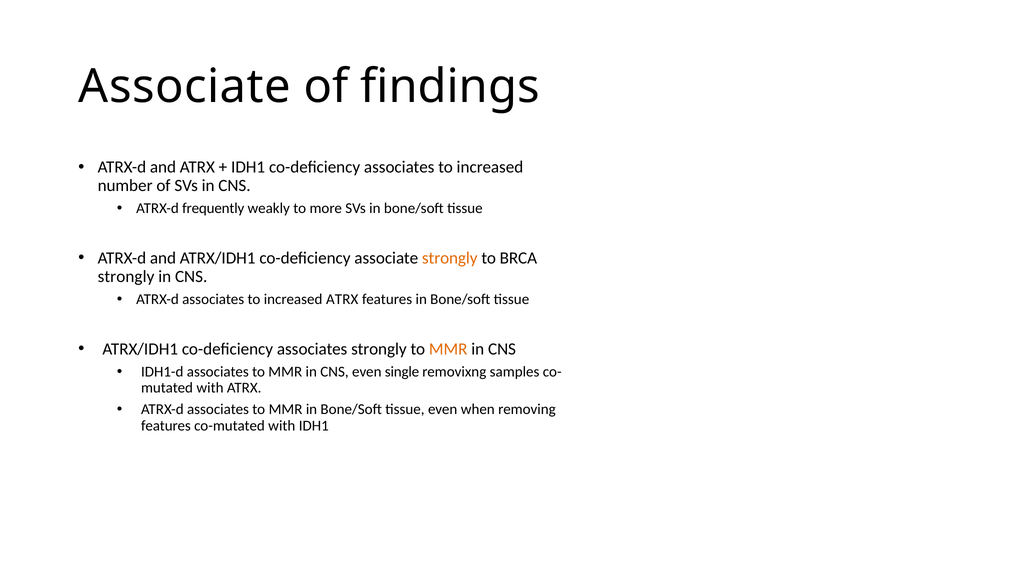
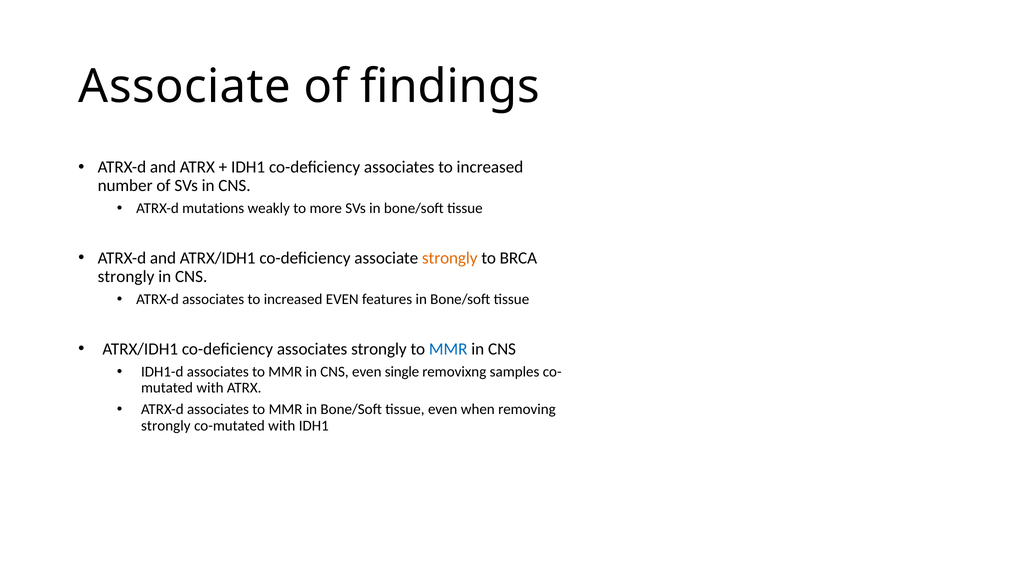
frequently: frequently -> mutations
increased ATRX: ATRX -> EVEN
MMR at (448, 348) colour: orange -> blue
features at (166, 425): features -> strongly
